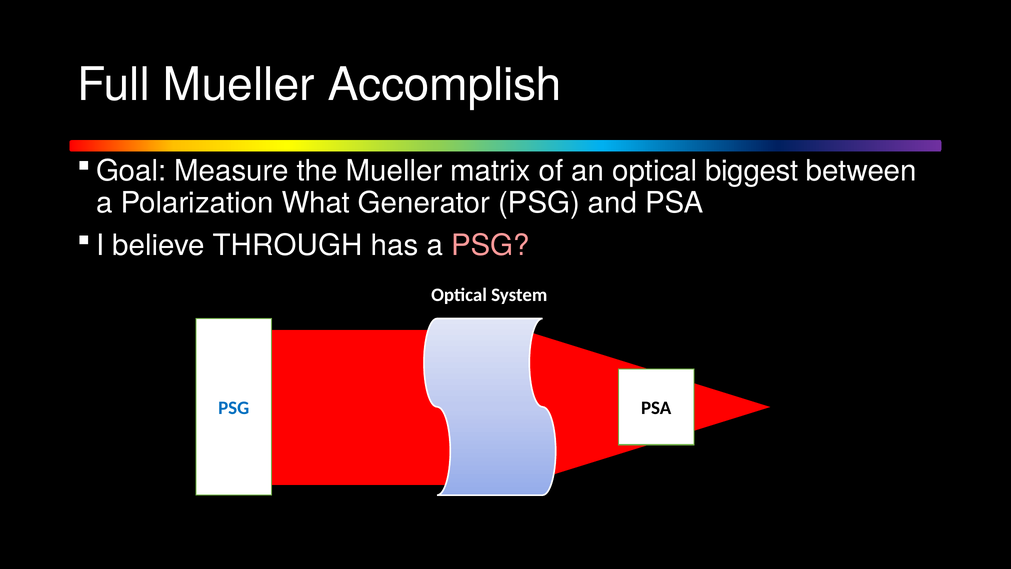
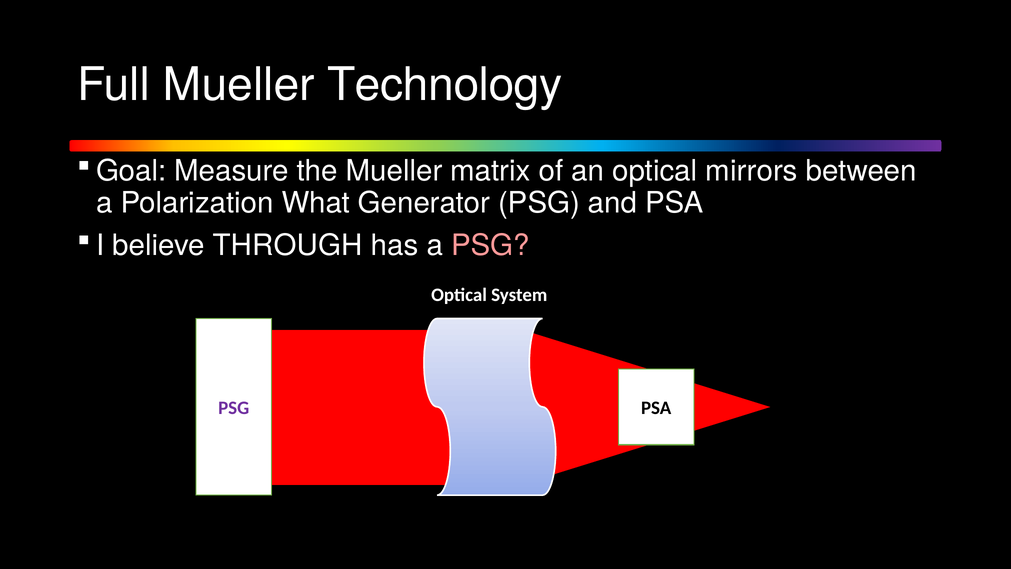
Accomplish: Accomplish -> Technology
biggest: biggest -> mirrors
PSG at (234, 408) colour: blue -> purple
